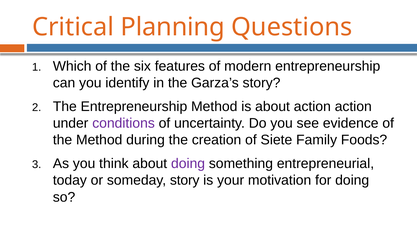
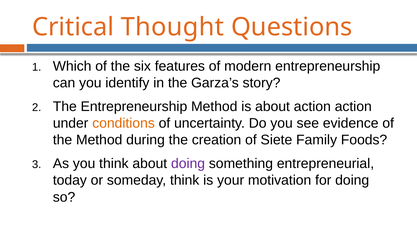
Planning: Planning -> Thought
conditions colour: purple -> orange
someday story: story -> think
